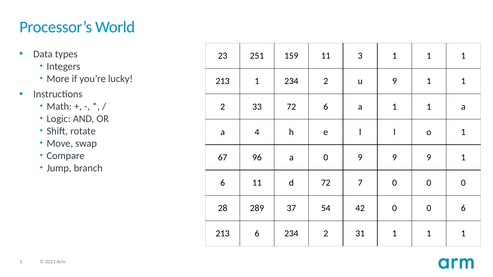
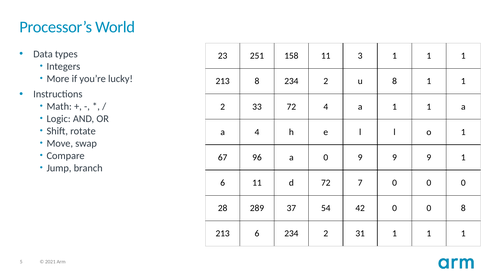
159: 159 -> 158
213 1: 1 -> 8
u 9: 9 -> 8
72 6: 6 -> 4
0 6: 6 -> 8
